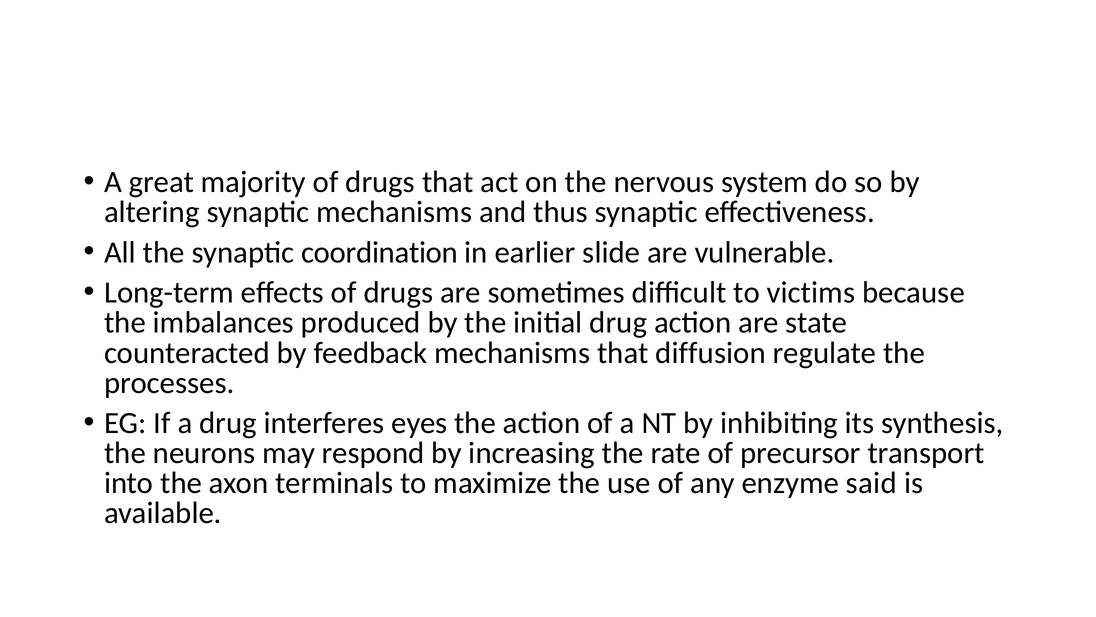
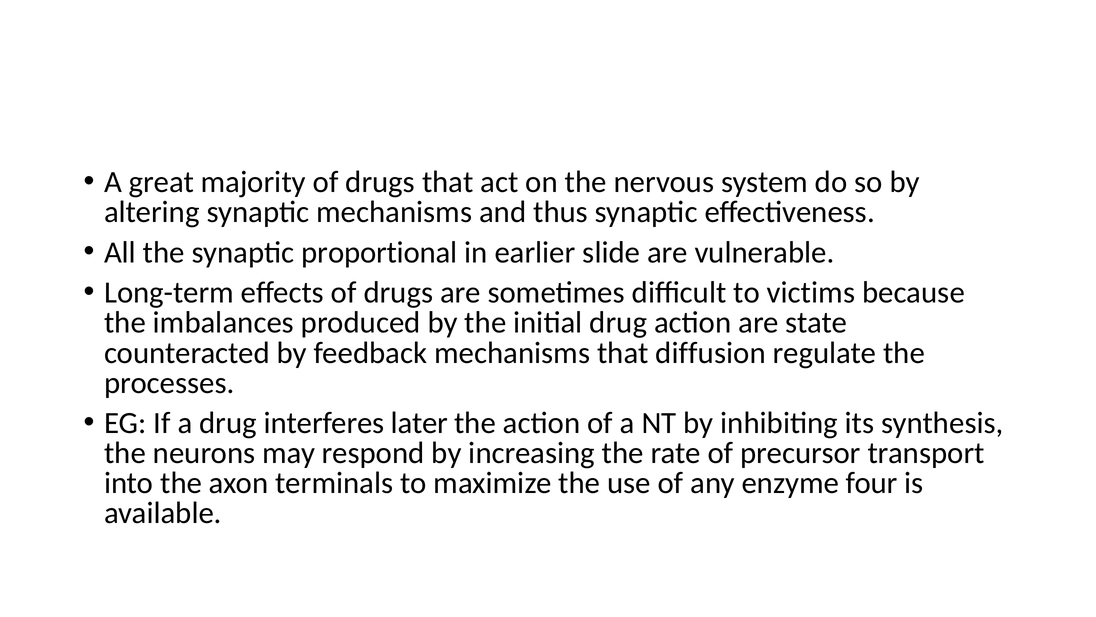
coordination: coordination -> proportional
eyes: eyes -> later
said: said -> four
